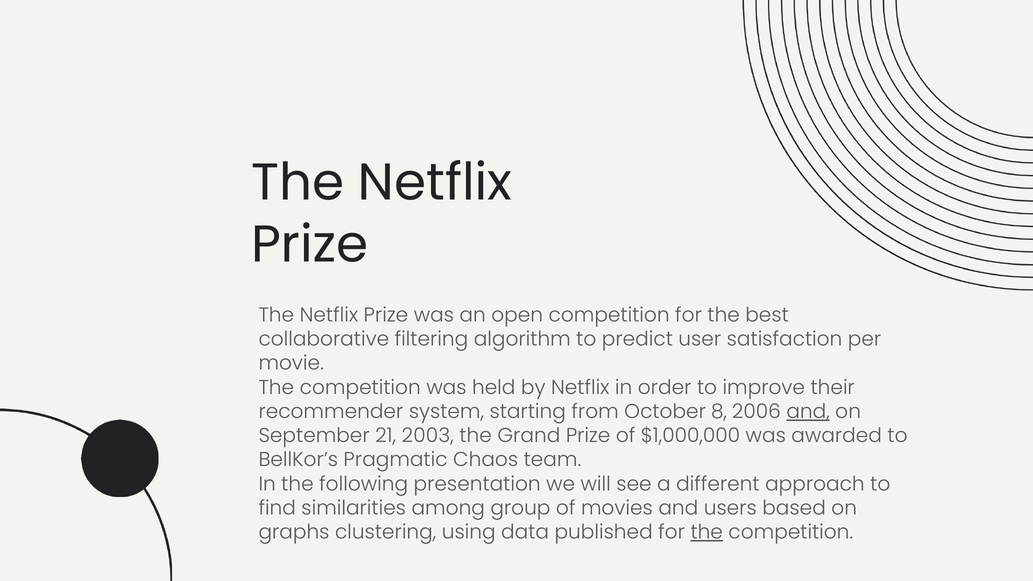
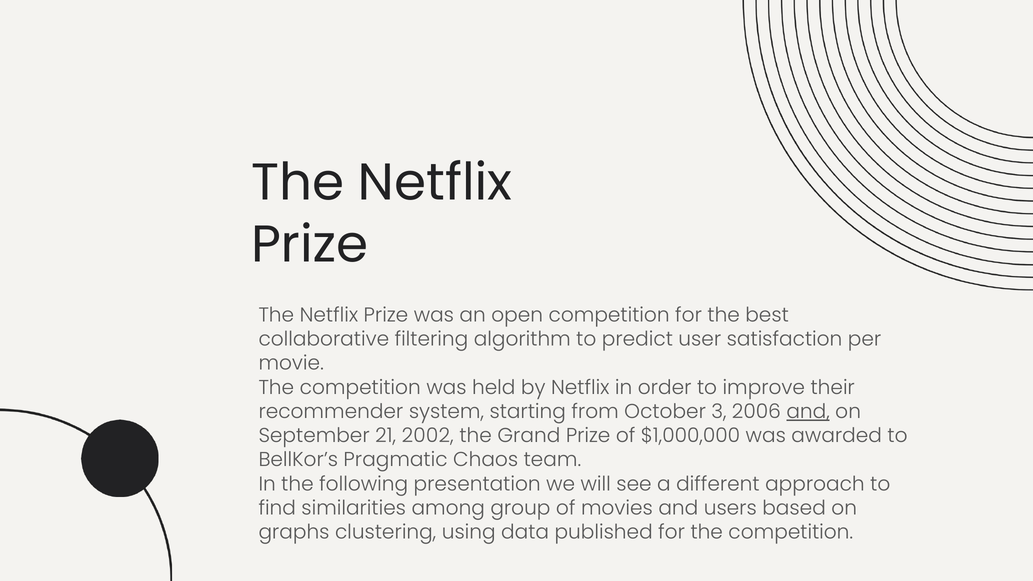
8: 8 -> 3
2003: 2003 -> 2002
the at (707, 532) underline: present -> none
